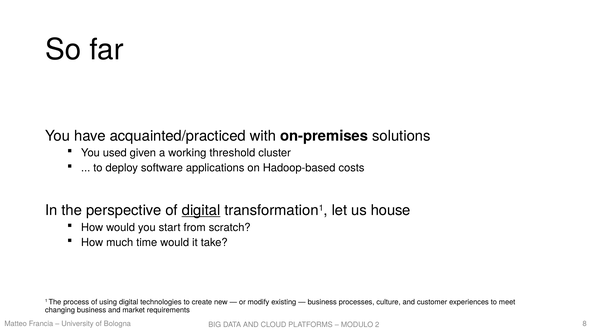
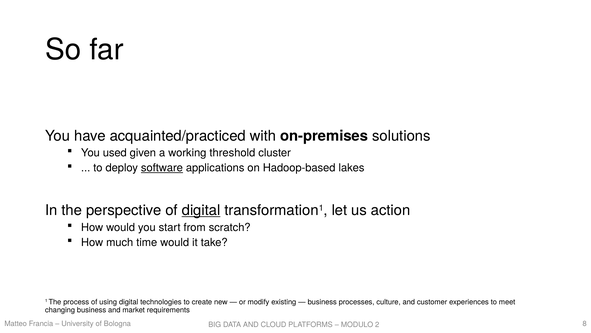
software underline: none -> present
costs: costs -> lakes
house: house -> action
